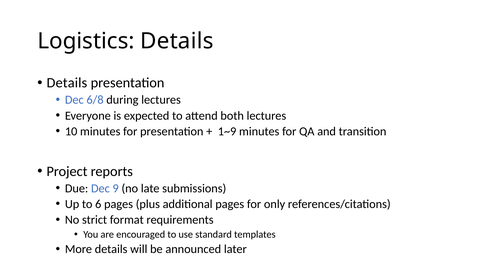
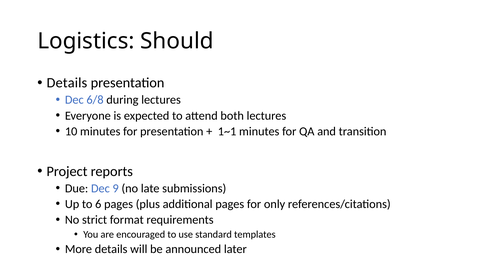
Logistics Details: Details -> Should
1~9: 1~9 -> 1~1
